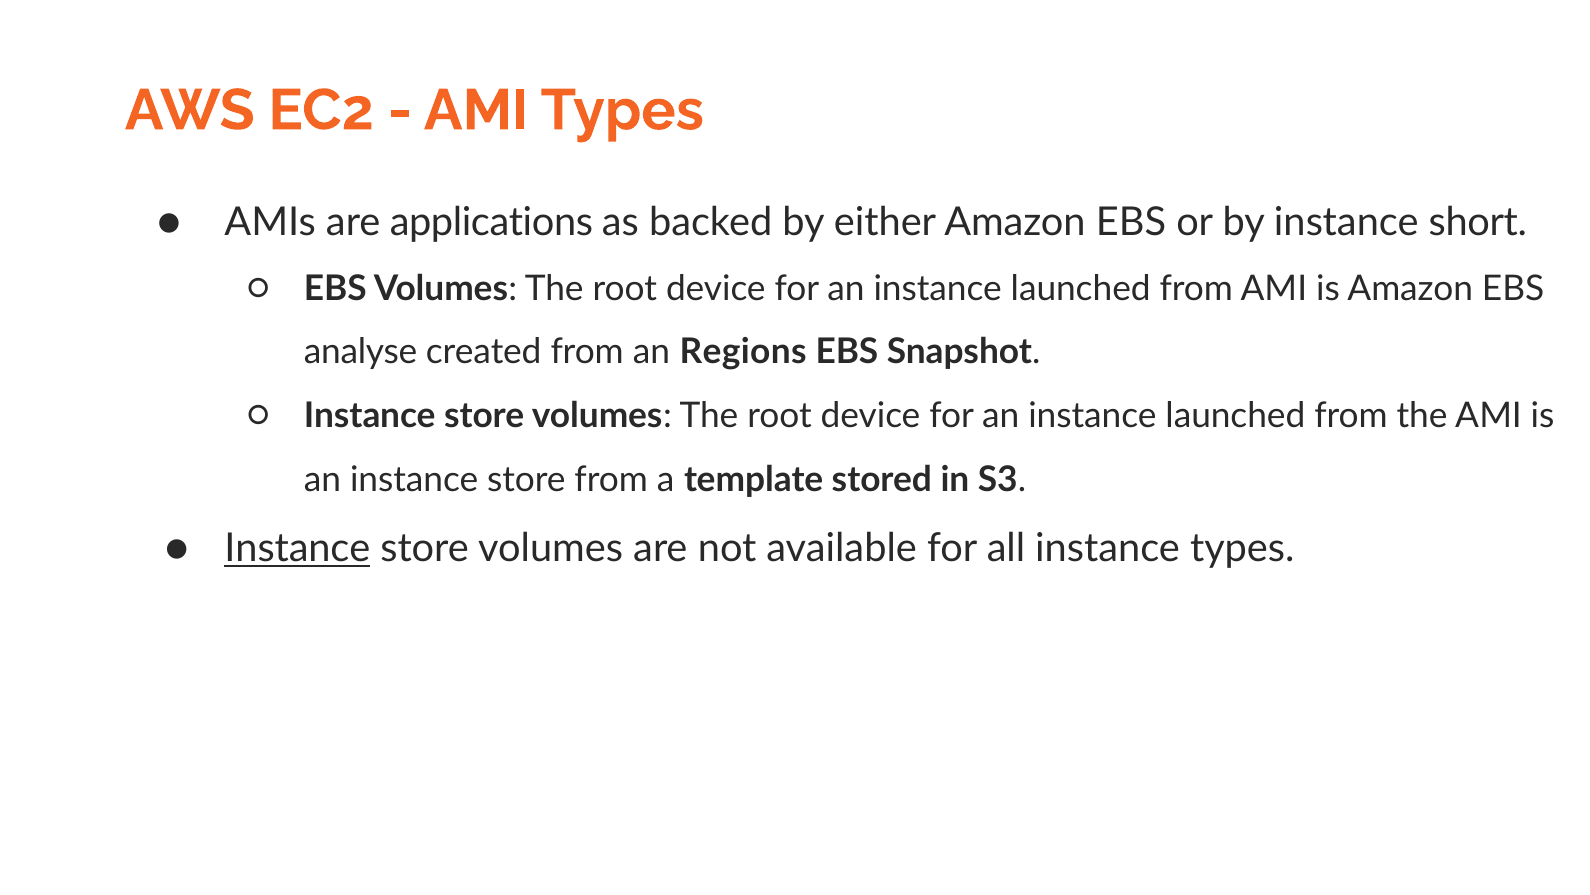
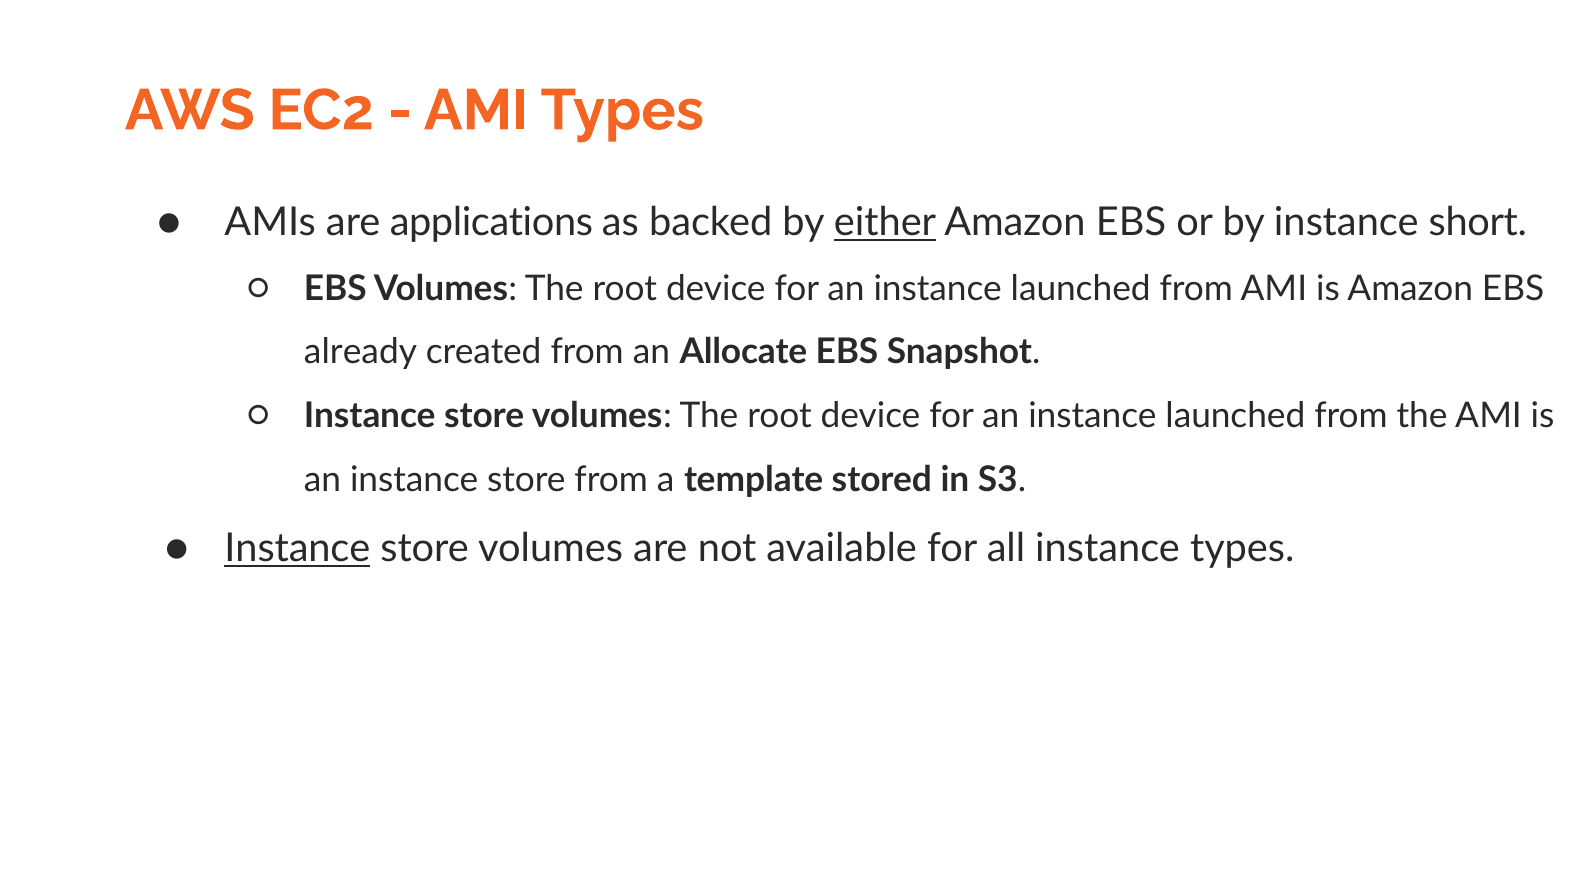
either underline: none -> present
analyse: analyse -> already
Regions: Regions -> Allocate
